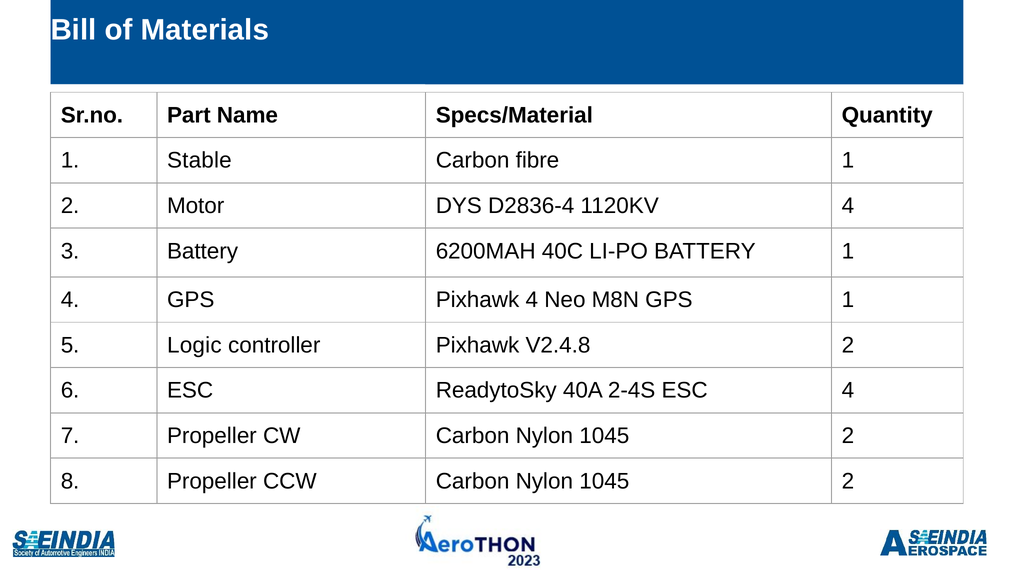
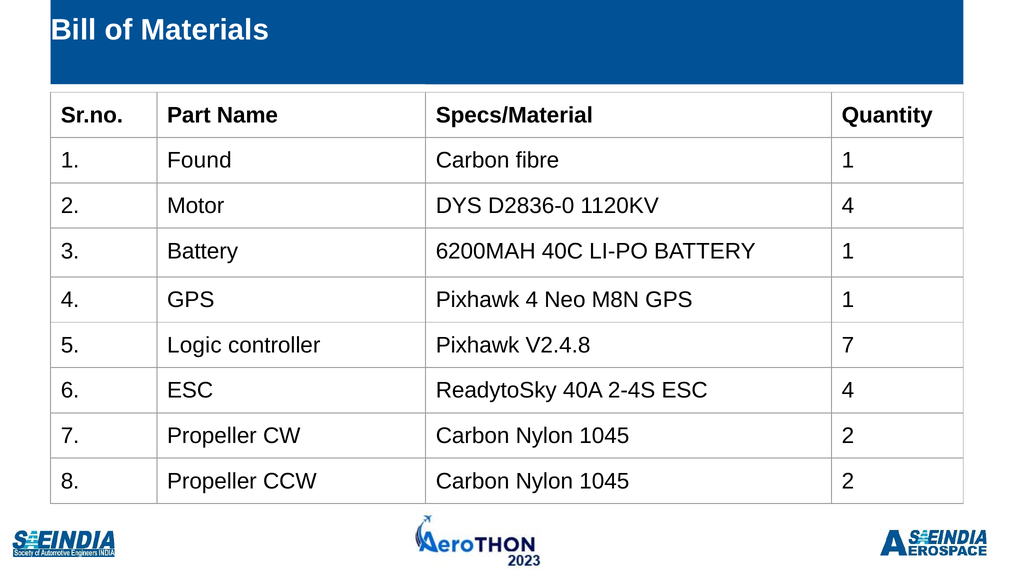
Stable: Stable -> Found
D2836-4: D2836-4 -> D2836-0
V2.4.8 2: 2 -> 7
